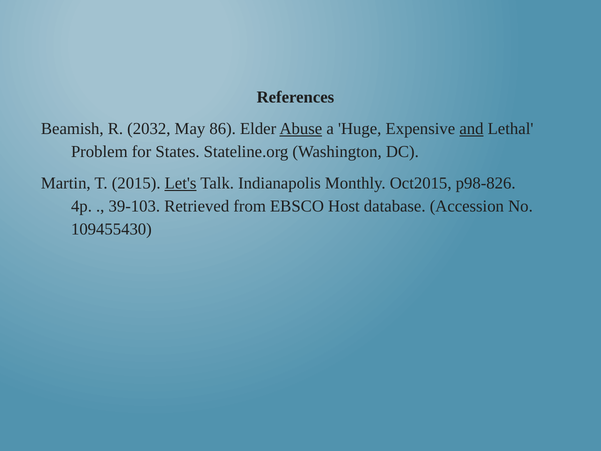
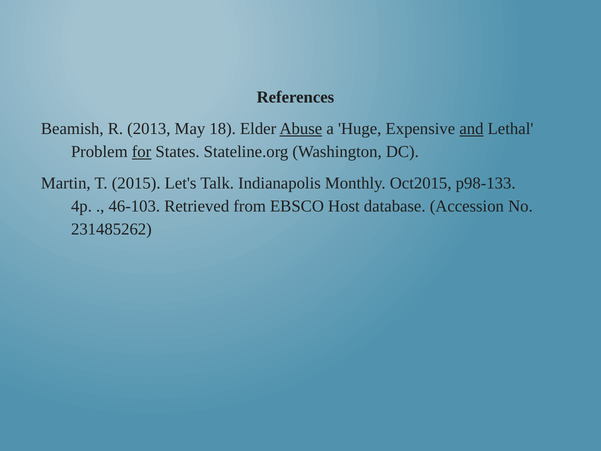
2032: 2032 -> 2013
86: 86 -> 18
for underline: none -> present
Let's underline: present -> none
p98-826: p98-826 -> p98-133
39-103: 39-103 -> 46-103
109455430: 109455430 -> 231485262
